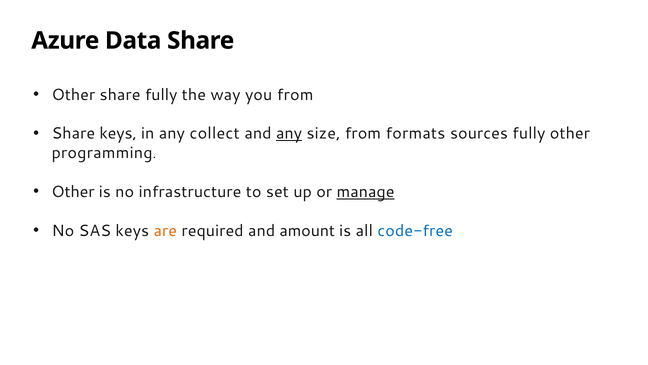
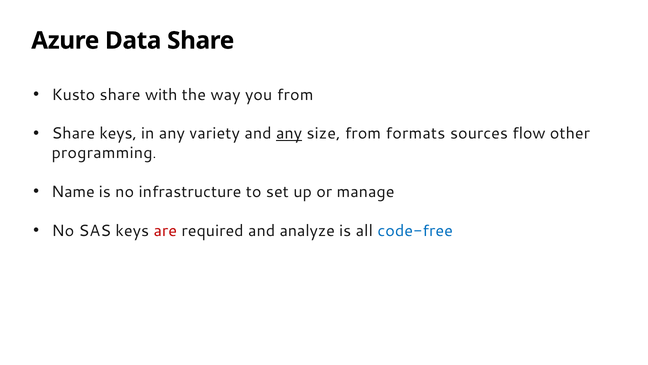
Other at (73, 95): Other -> Kusto
share fully: fully -> with
collect: collect -> variety
sources fully: fully -> flow
Other at (73, 192): Other -> Name
manage underline: present -> none
are colour: orange -> red
amount: amount -> analyze
